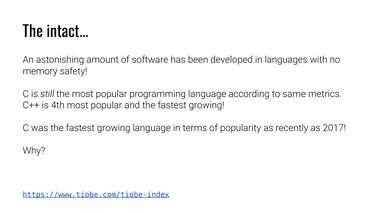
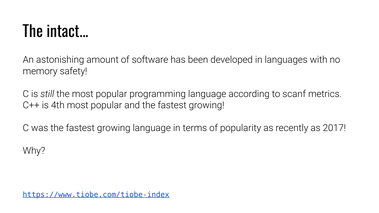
same: same -> scanf
